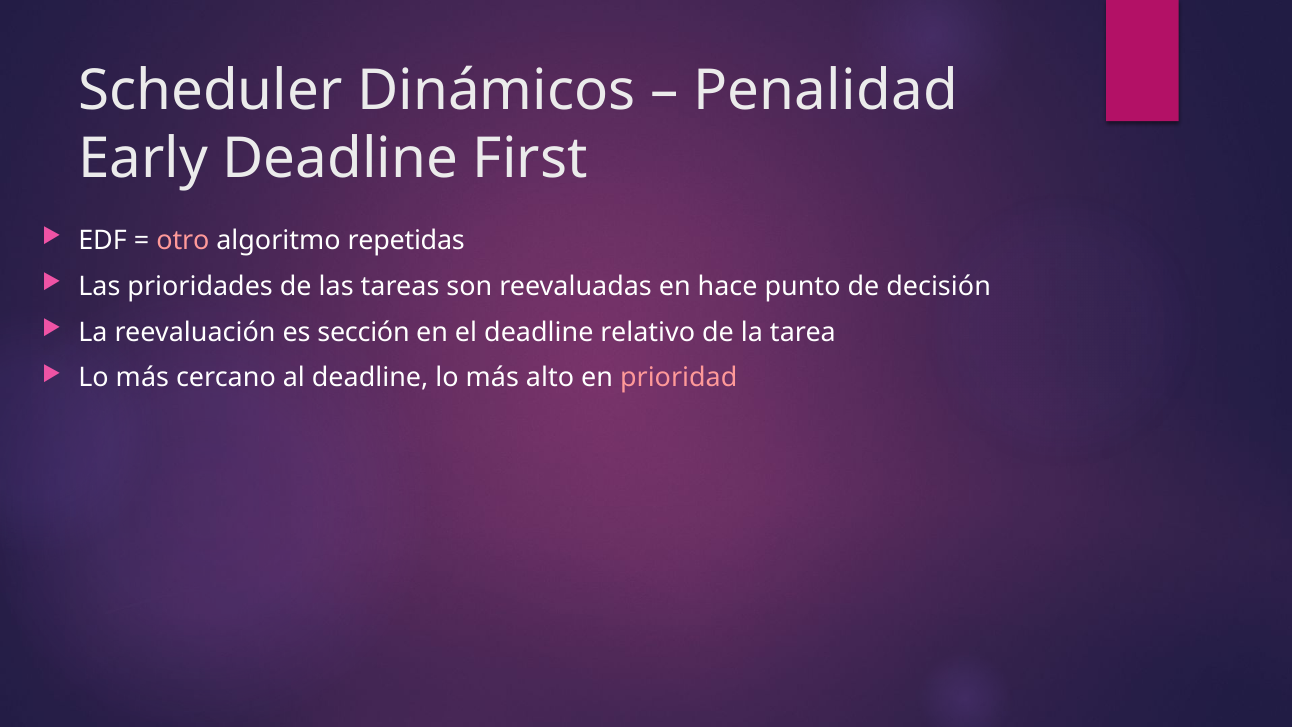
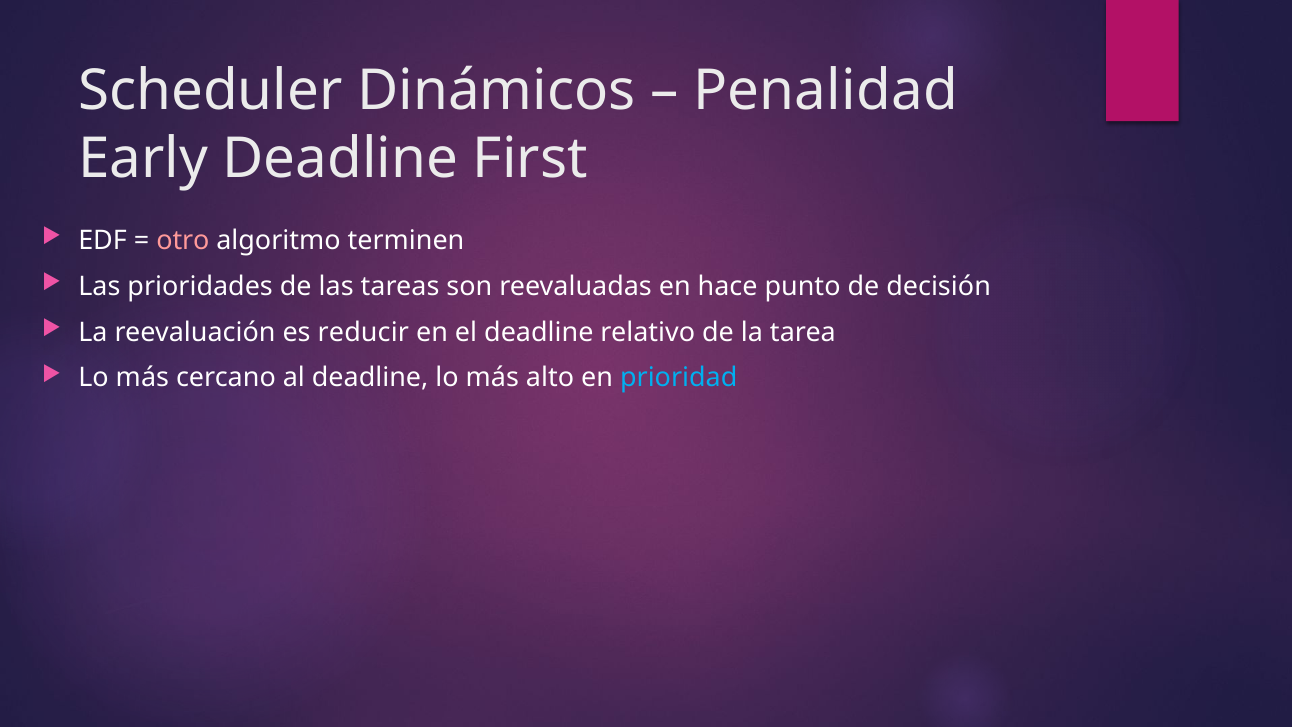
repetidas: repetidas -> terminen
sección: sección -> reducir
prioridad colour: pink -> light blue
